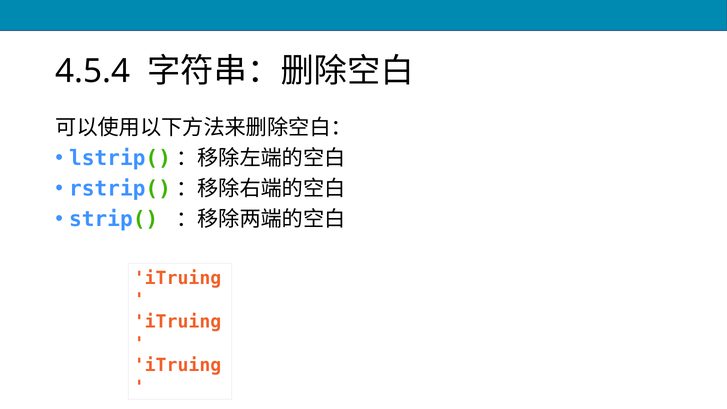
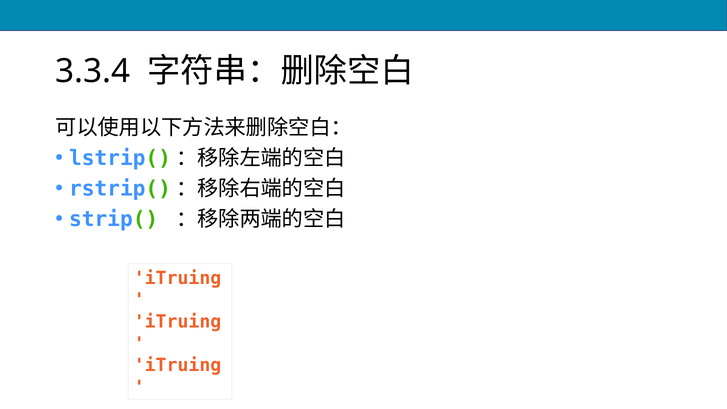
4.5.4: 4.5.4 -> 3.3.4
